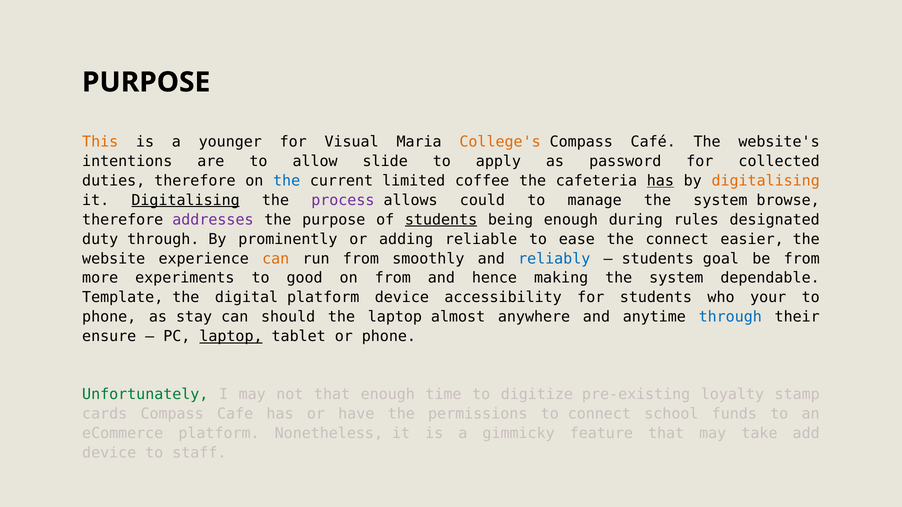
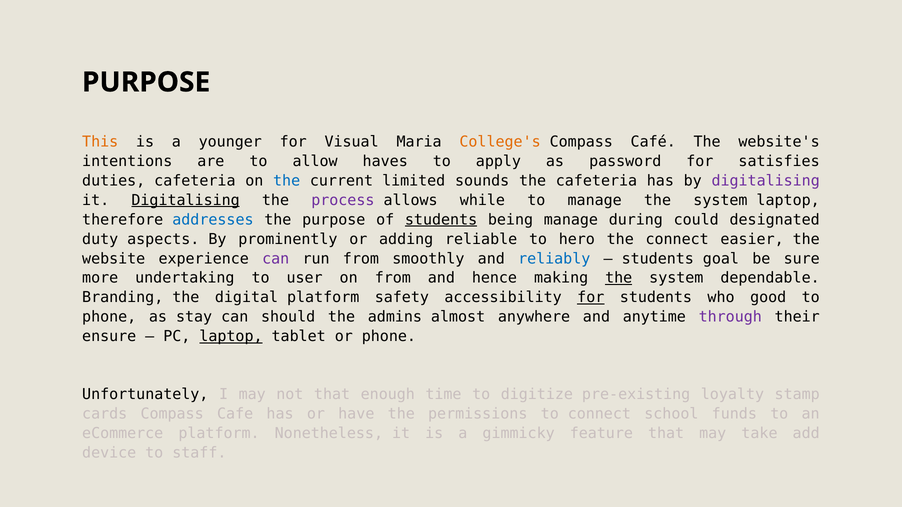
slide: slide -> haves
collected: collected -> satisfies
duties therefore: therefore -> cafeteria
coffee: coffee -> sounds
has at (660, 181) underline: present -> none
digitalising at (766, 181) colour: orange -> purple
could: could -> while
system browse: browse -> laptop
addresses colour: purple -> blue
being enough: enough -> manage
rules: rules -> could
duty through: through -> aspects
ease: ease -> hero
can at (276, 259) colour: orange -> purple
be from: from -> sure
experiments: experiments -> undertaking
good: good -> user
the at (619, 278) underline: none -> present
Template: Template -> Branding
platform device: device -> safety
for at (591, 298) underline: none -> present
your: your -> good
the laptop: laptop -> admins
through at (730, 317) colour: blue -> purple
Unfortunately colour: green -> black
